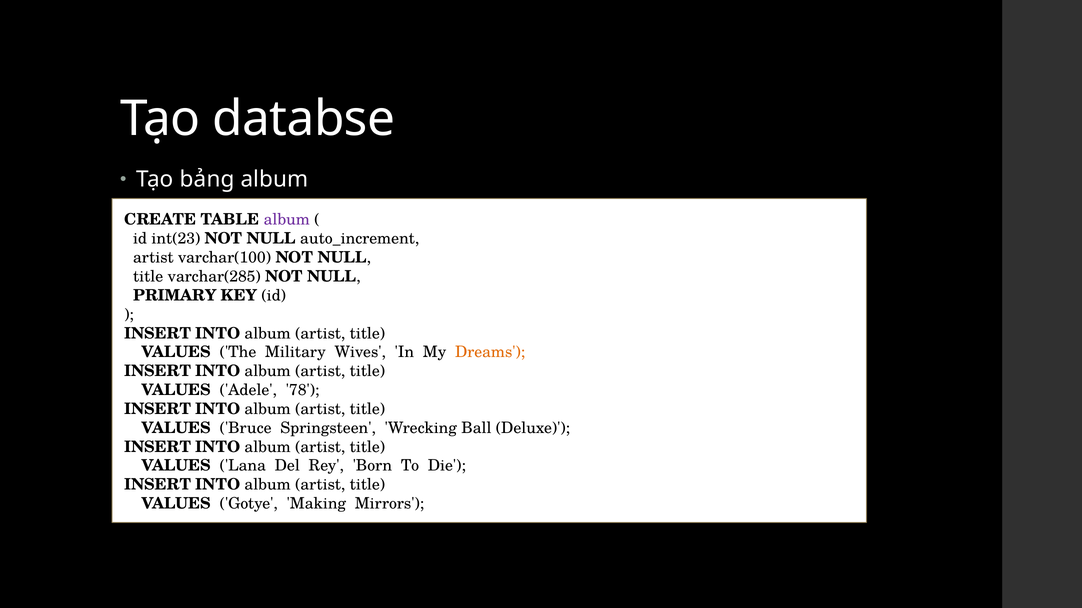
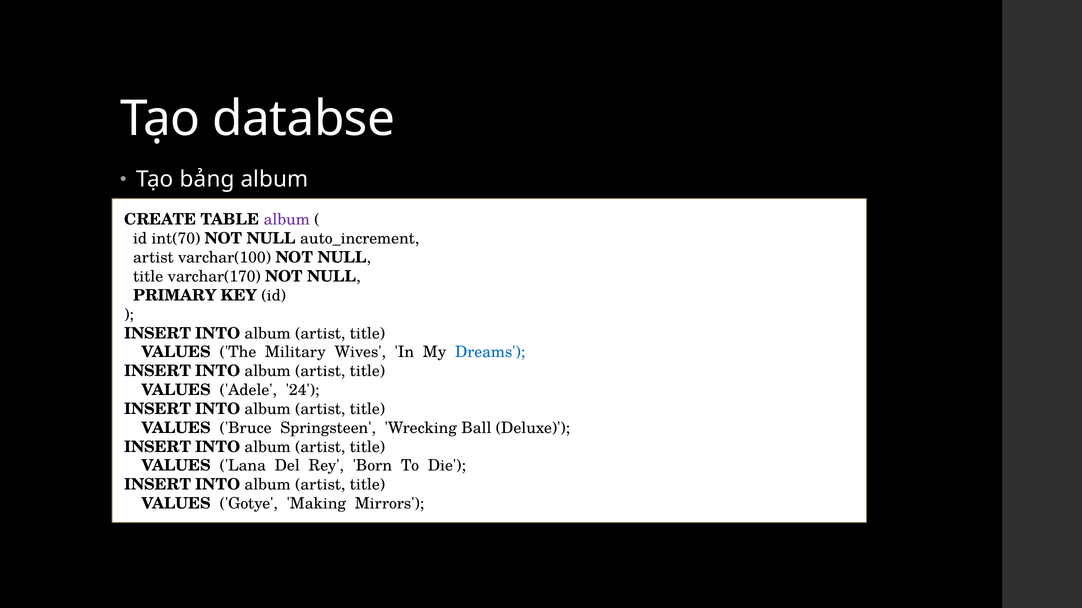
int(23: int(23 -> int(70
varchar(285: varchar(285 -> varchar(170
Dreams colour: orange -> blue
78: 78 -> 24
